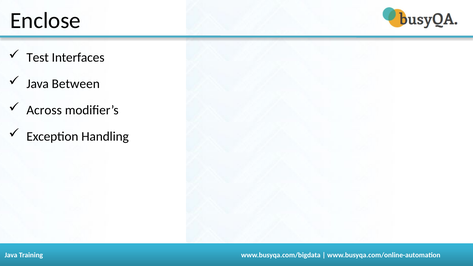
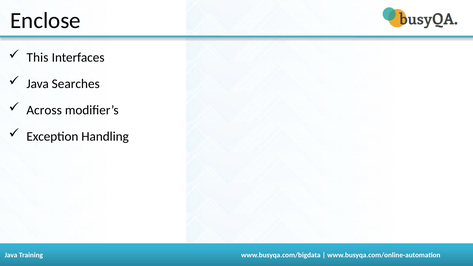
Test: Test -> This
Between: Between -> Searches
